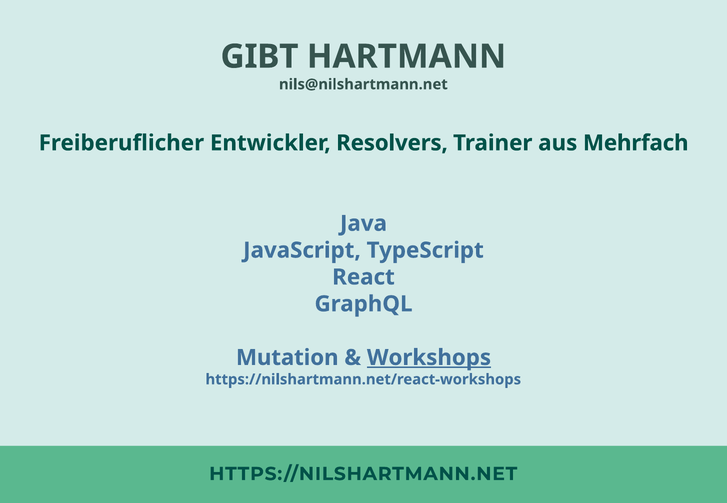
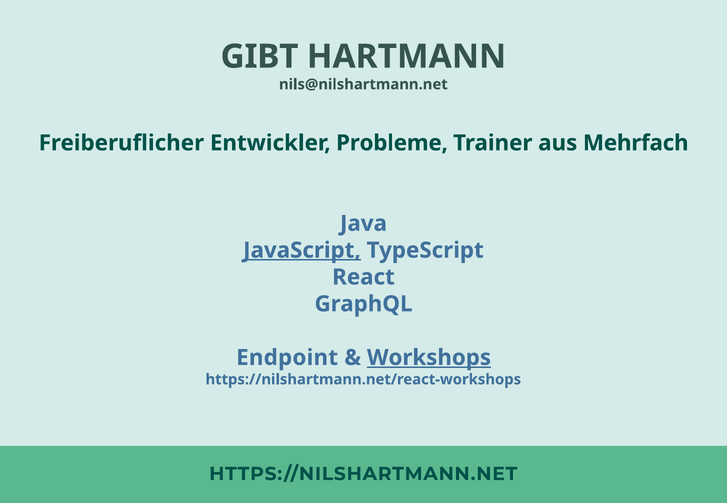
Resolvers: Resolvers -> Probleme
JavaScript underline: none -> present
Mutation: Mutation -> Endpoint
